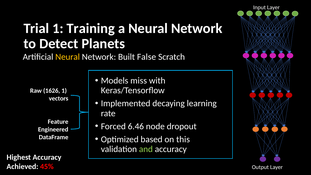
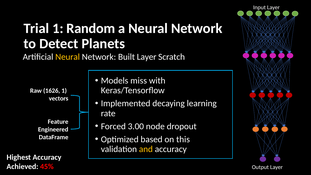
Training: Training -> Random
Built False: False -> Layer
6.46: 6.46 -> 3.00
and colour: light green -> yellow
